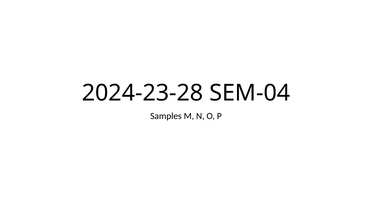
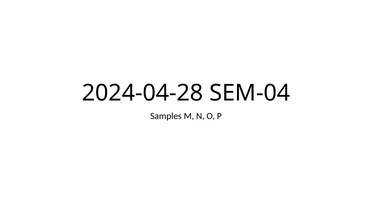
2024-23-28: 2024-23-28 -> 2024-04-28
